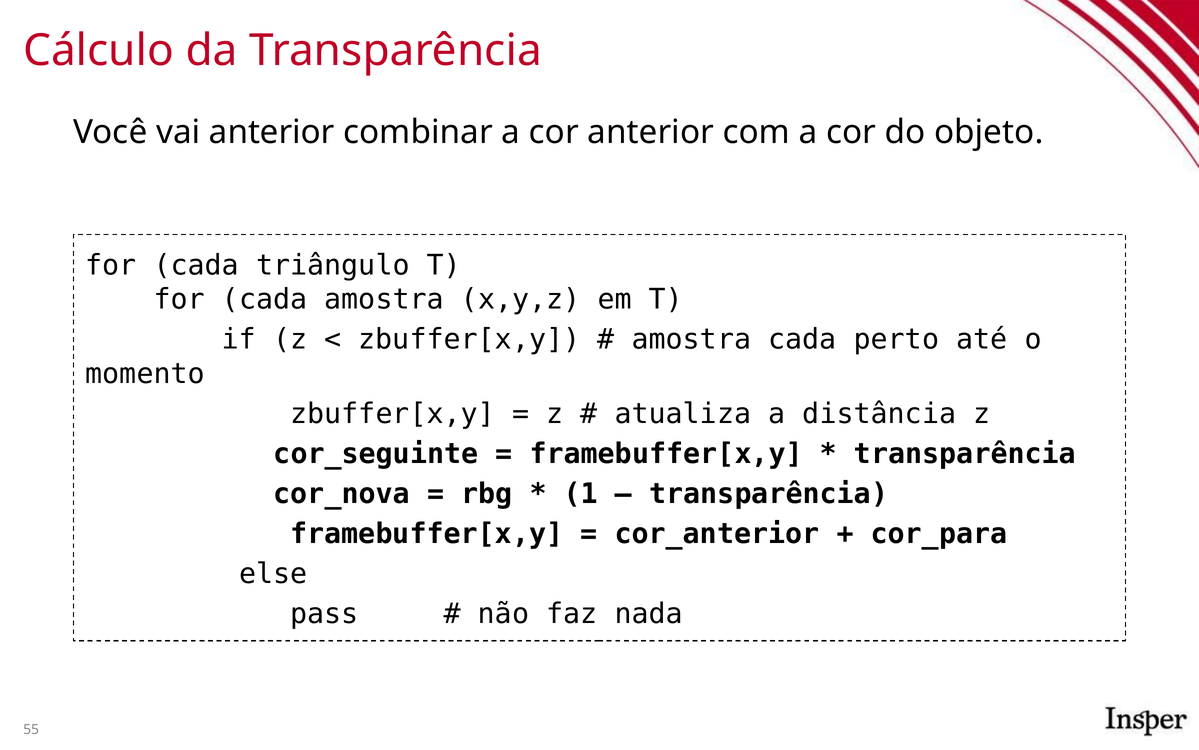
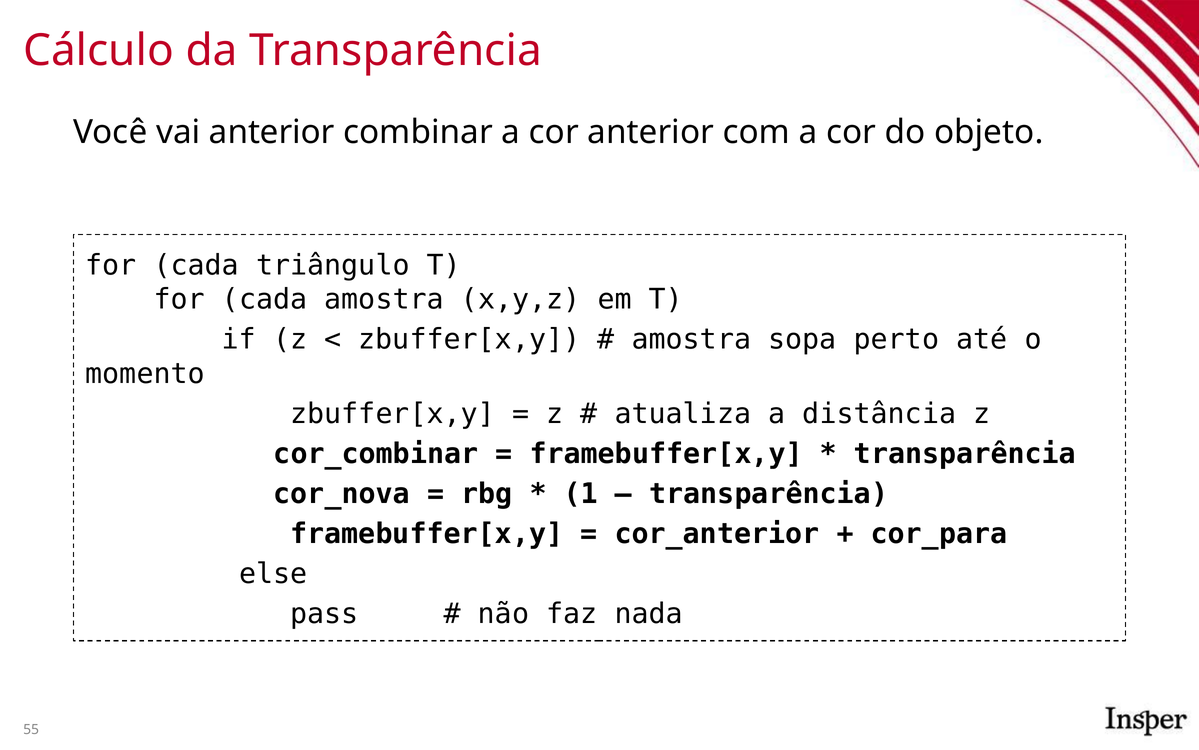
amostra cada: cada -> sopa
cor_seguinte: cor_seguinte -> cor_combinar
